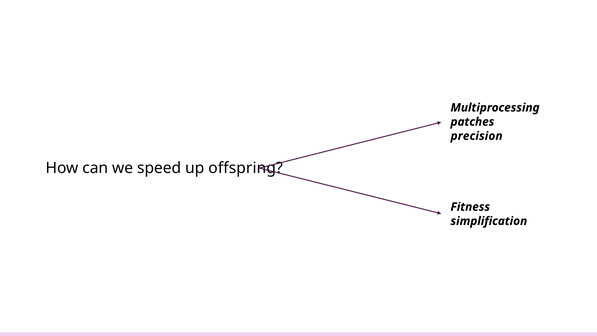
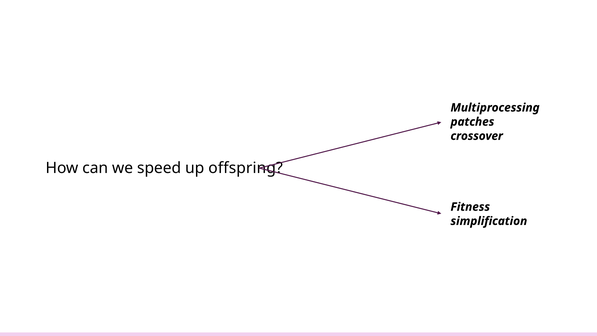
precision: precision -> crossover
